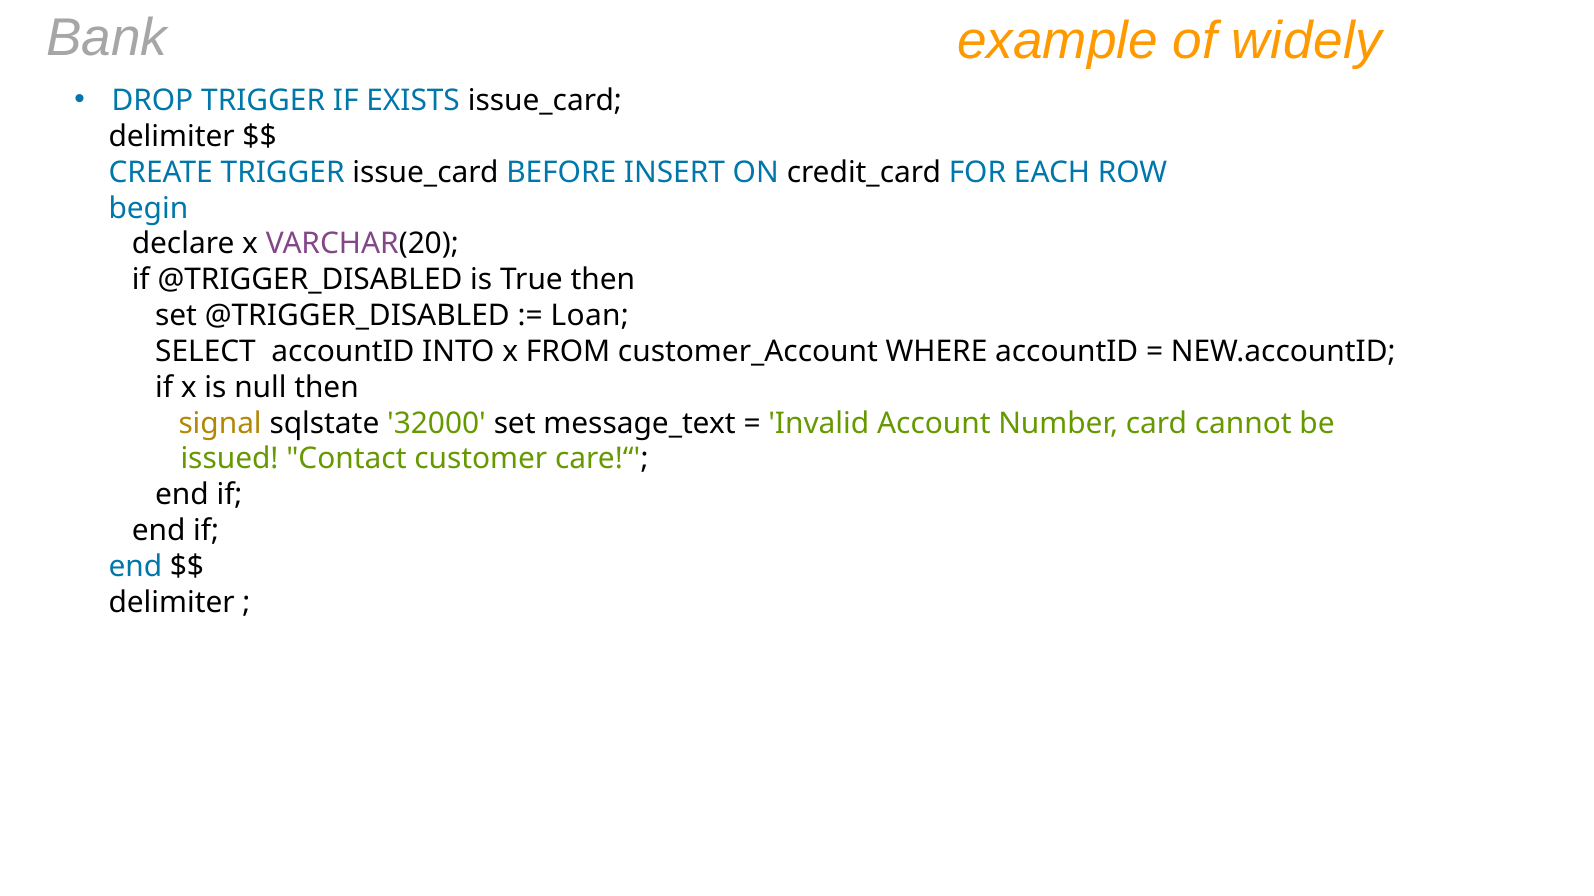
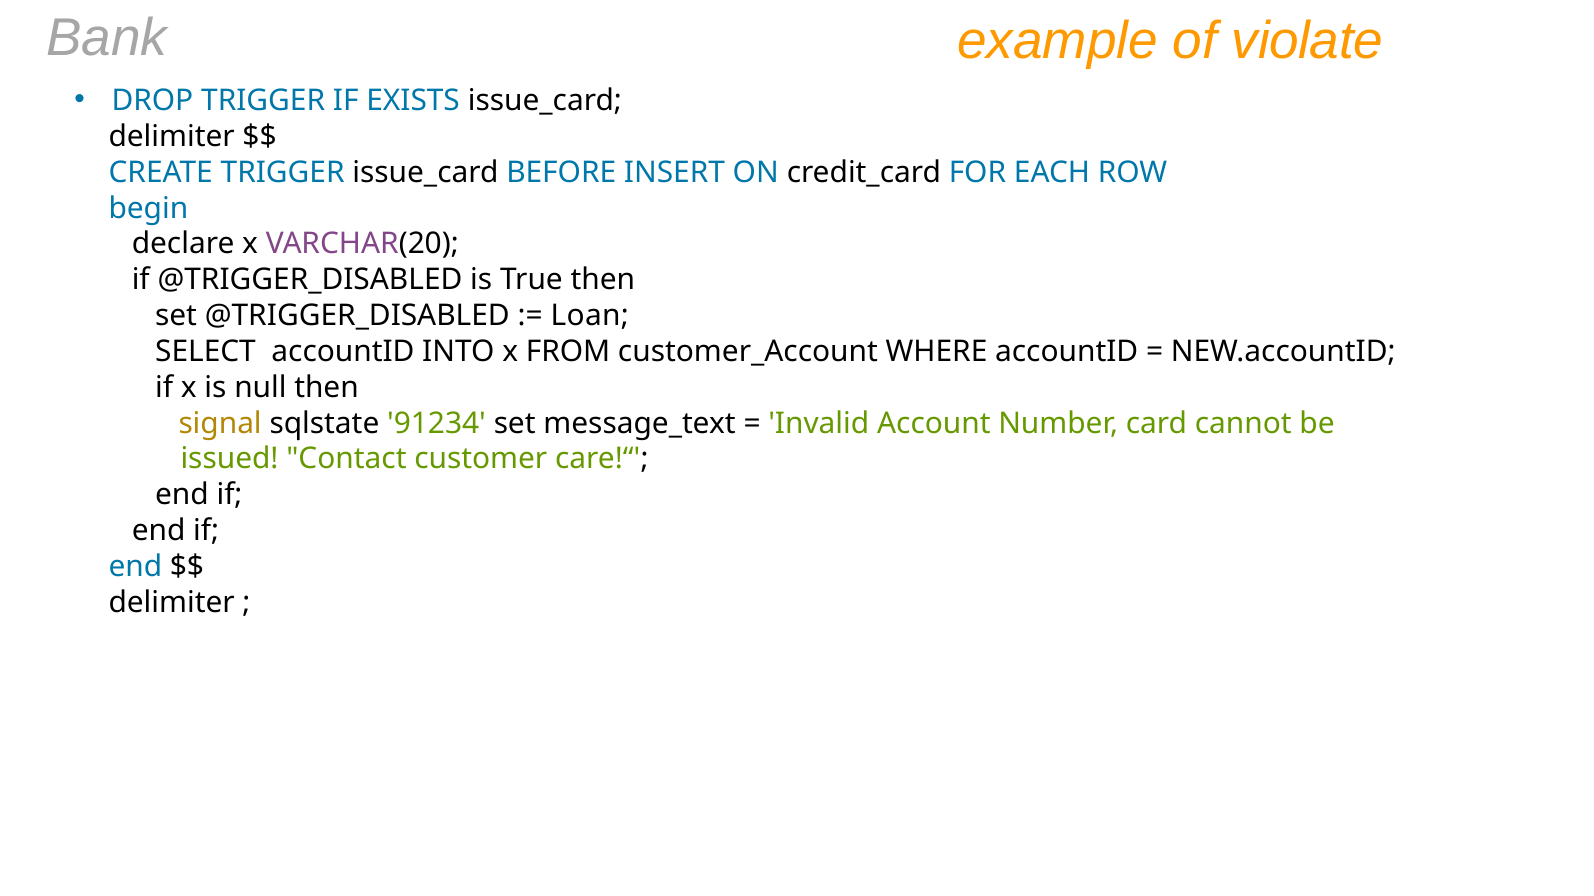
widely: widely -> violate
32000: 32000 -> 91234
